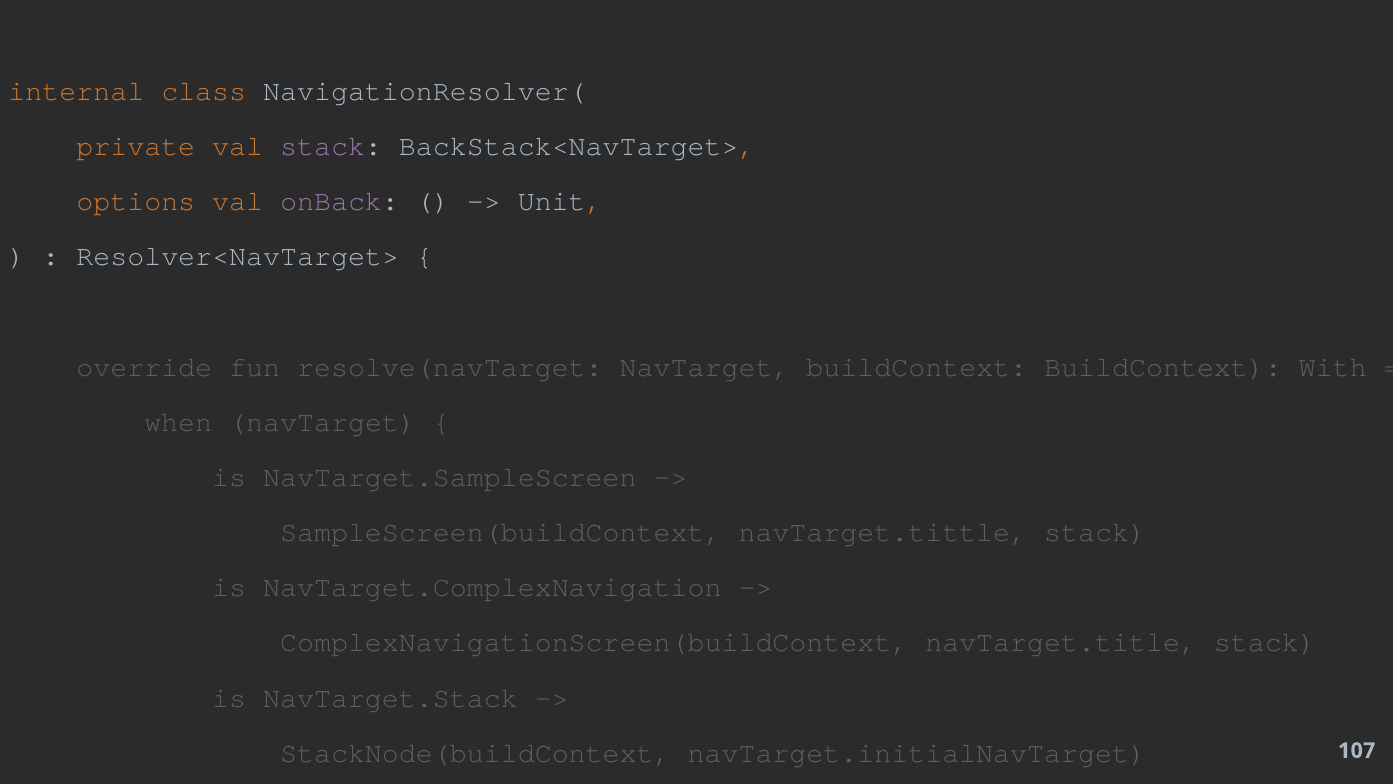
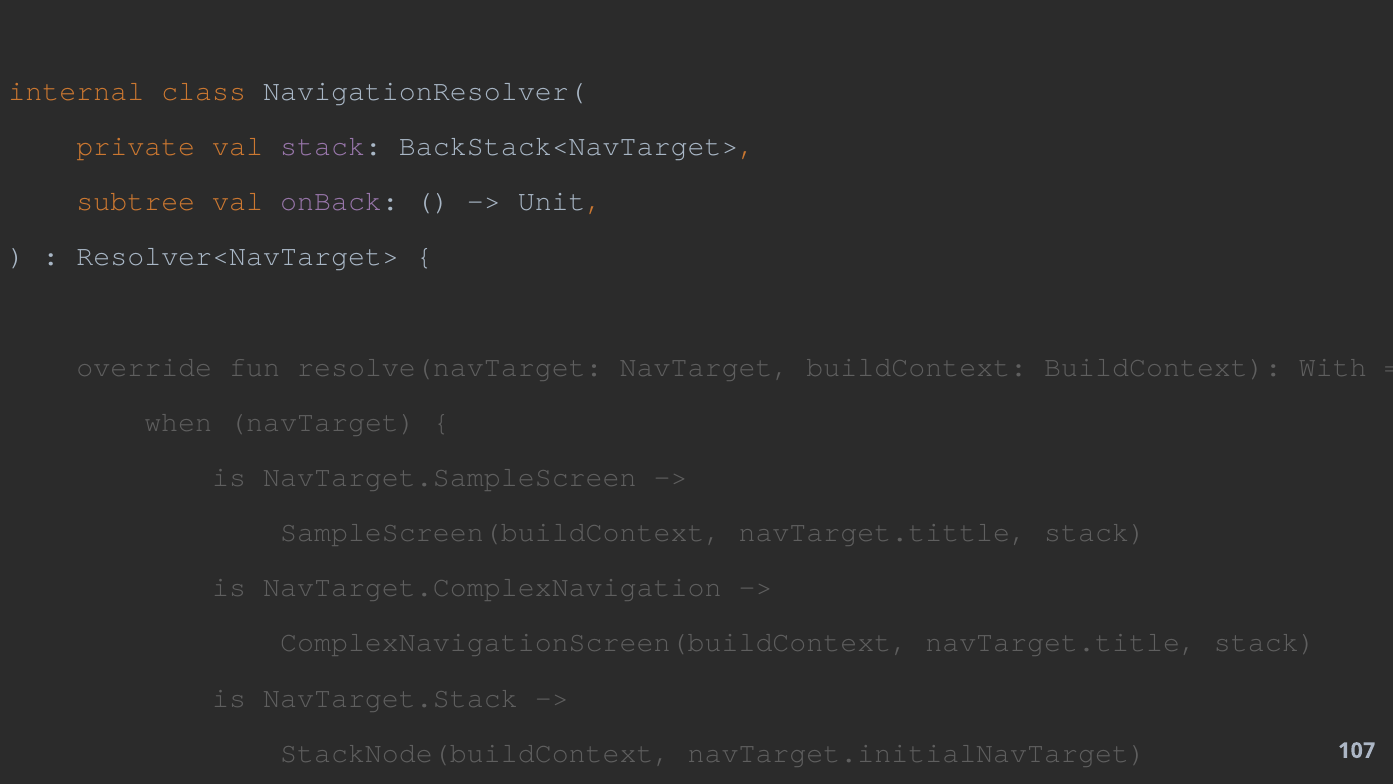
options: options -> subtree
